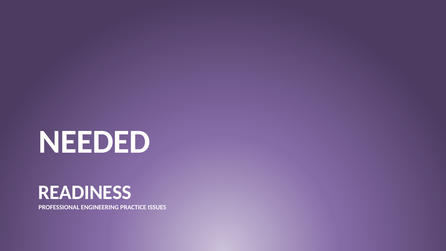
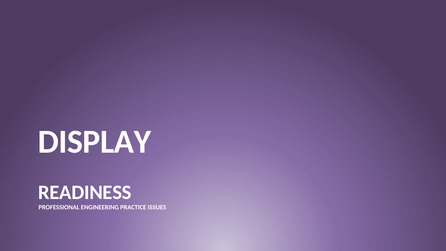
NEEDED: NEEDED -> DISPLAY
